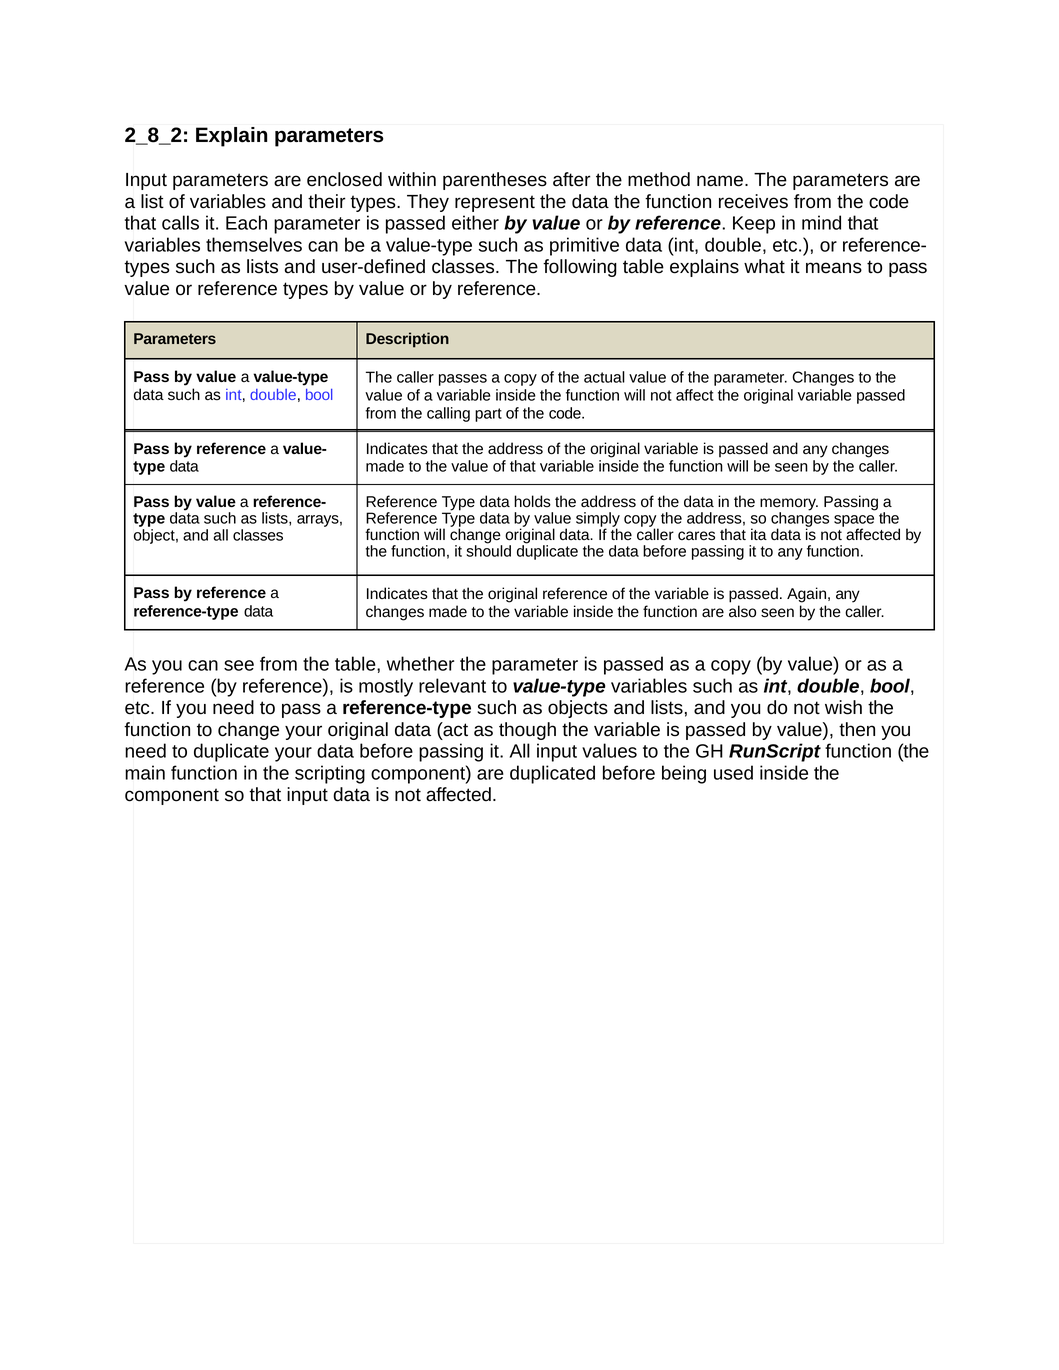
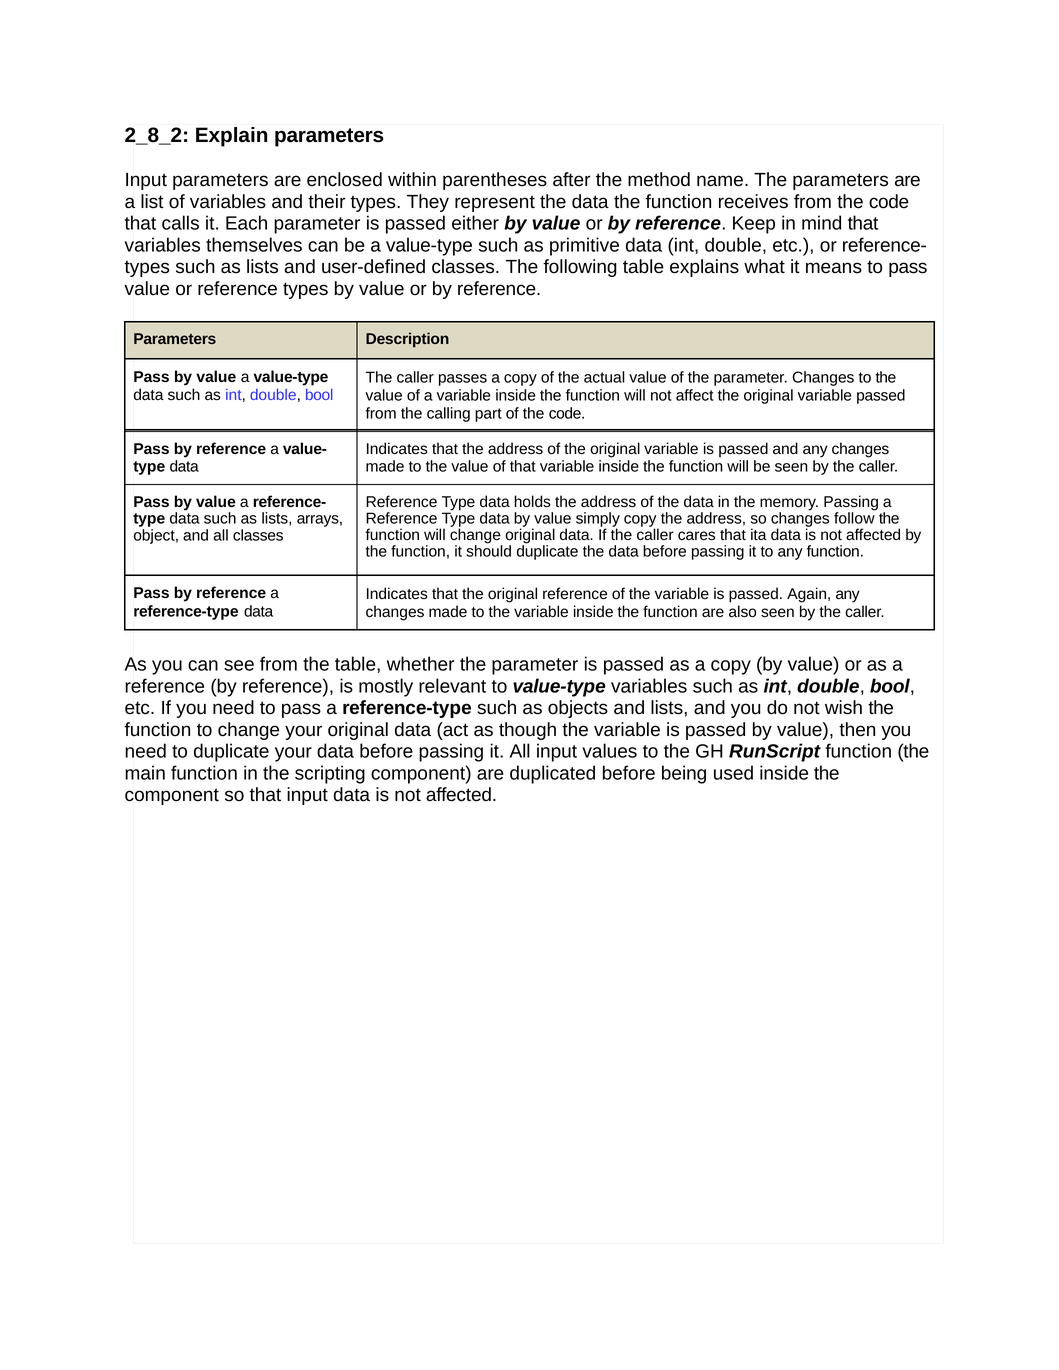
space: space -> follow
